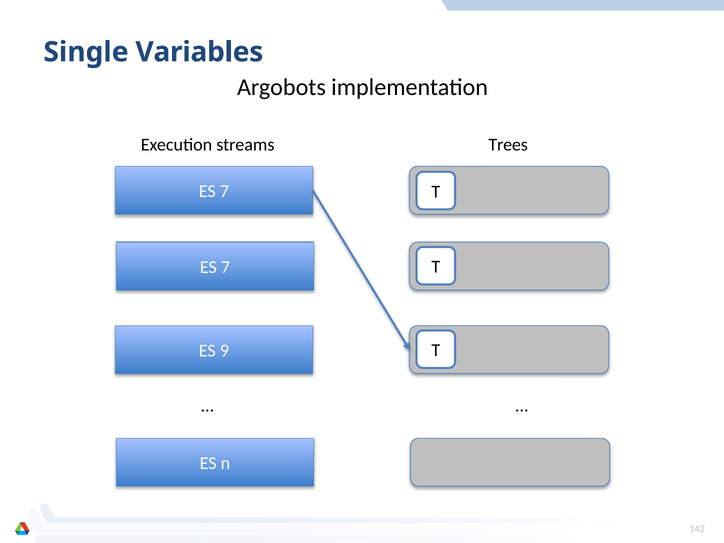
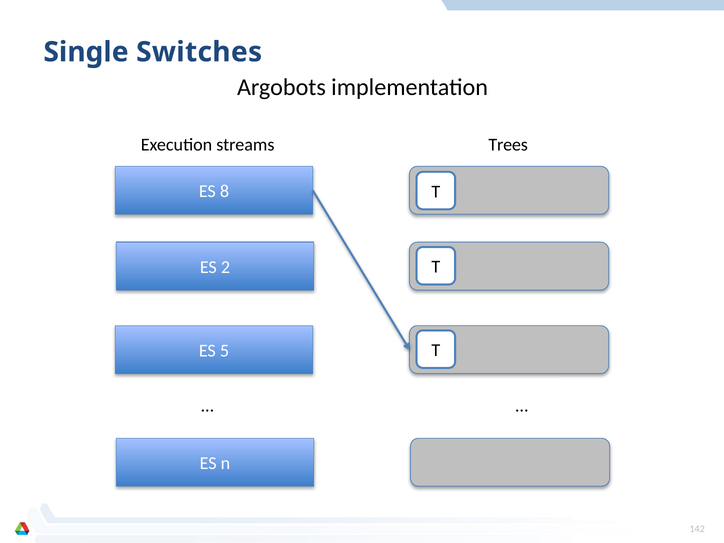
Variables: Variables -> Switches
7 at (224, 192): 7 -> 8
7 at (225, 267): 7 -> 2
9: 9 -> 5
